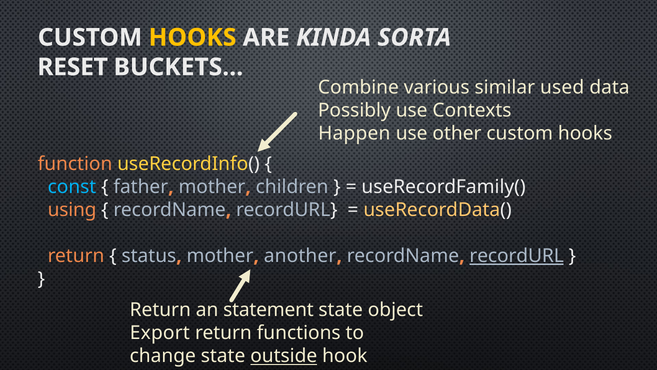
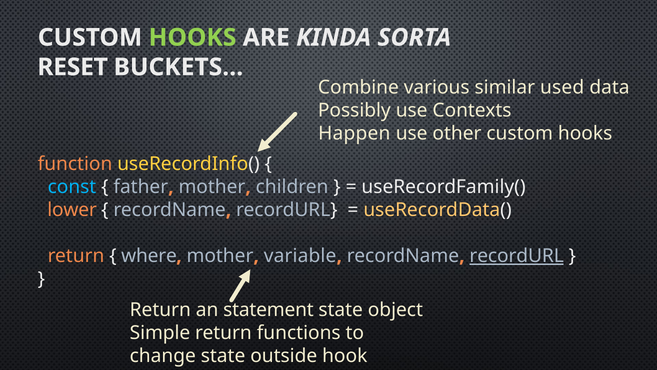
HOOKS at (192, 37) colour: yellow -> light green
using: using -> lower
status: status -> where
another: another -> variable
Export: Export -> Simple
outside underline: present -> none
